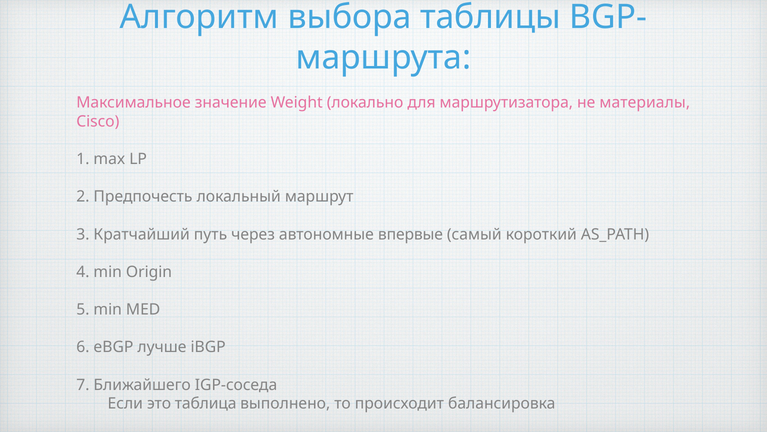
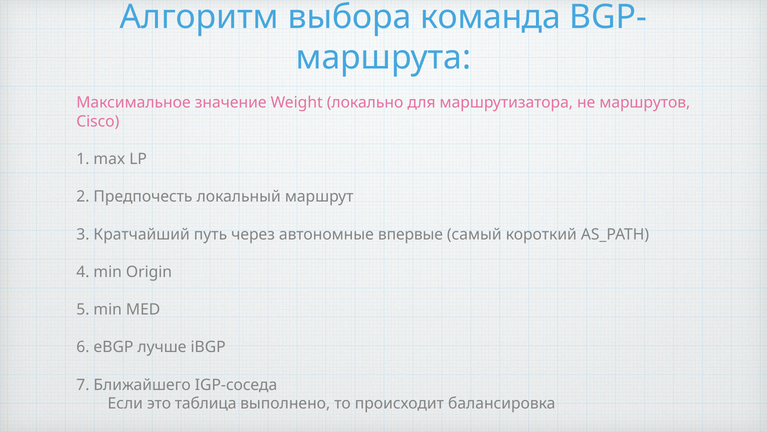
таблицы: таблицы -> команда
материалы: материалы -> маршрутов
